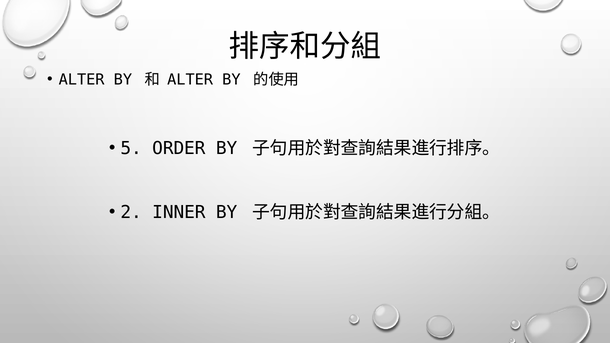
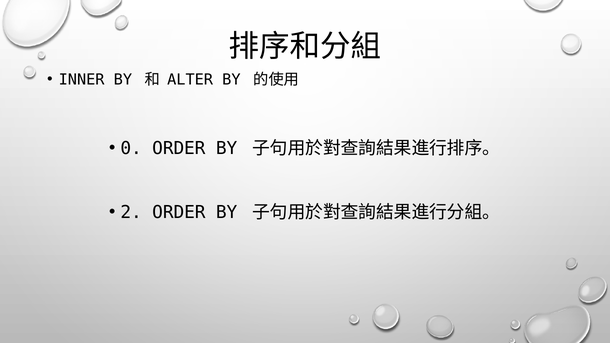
ALTER at (82, 80): ALTER -> INNER
5: 5 -> 0
2 INNER: INNER -> ORDER
